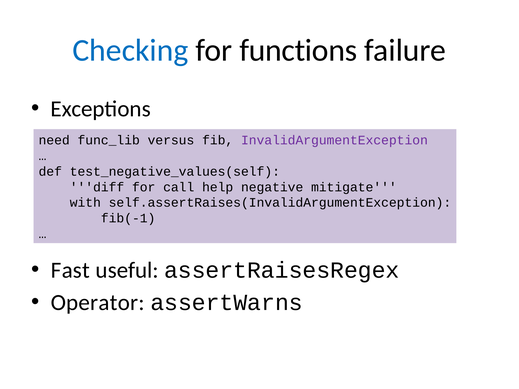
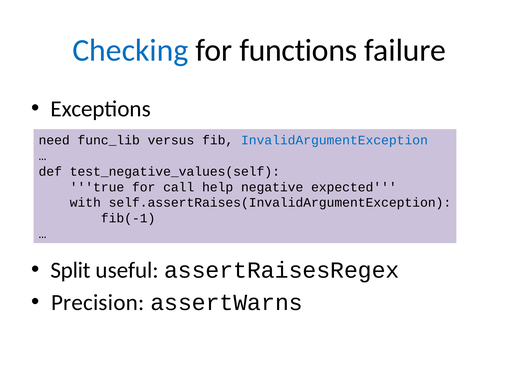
InvalidArgumentException colour: purple -> blue
diff: diff -> true
mitigate: mitigate -> expected
Fast: Fast -> Split
Operator: Operator -> Precision
